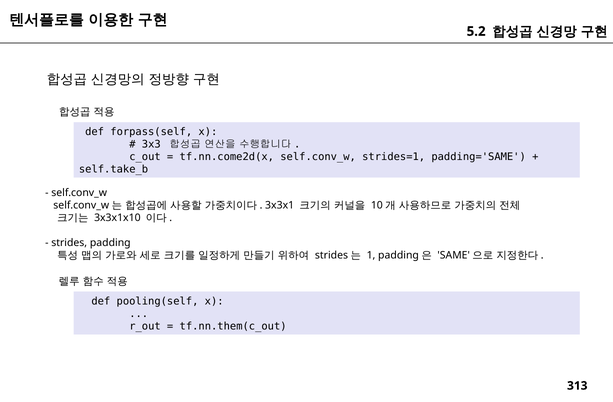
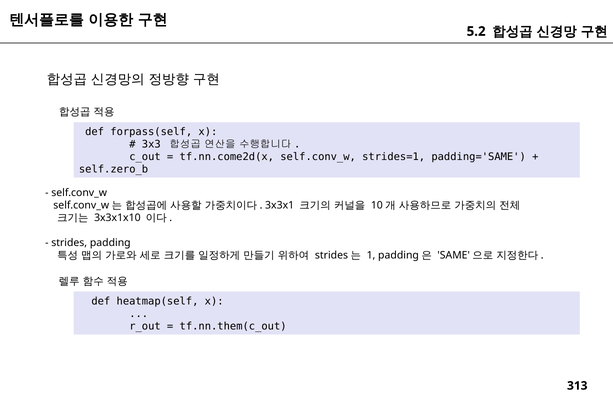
self.take_b: self.take_b -> self.zero_b
pooling(self: pooling(self -> heatmap(self
